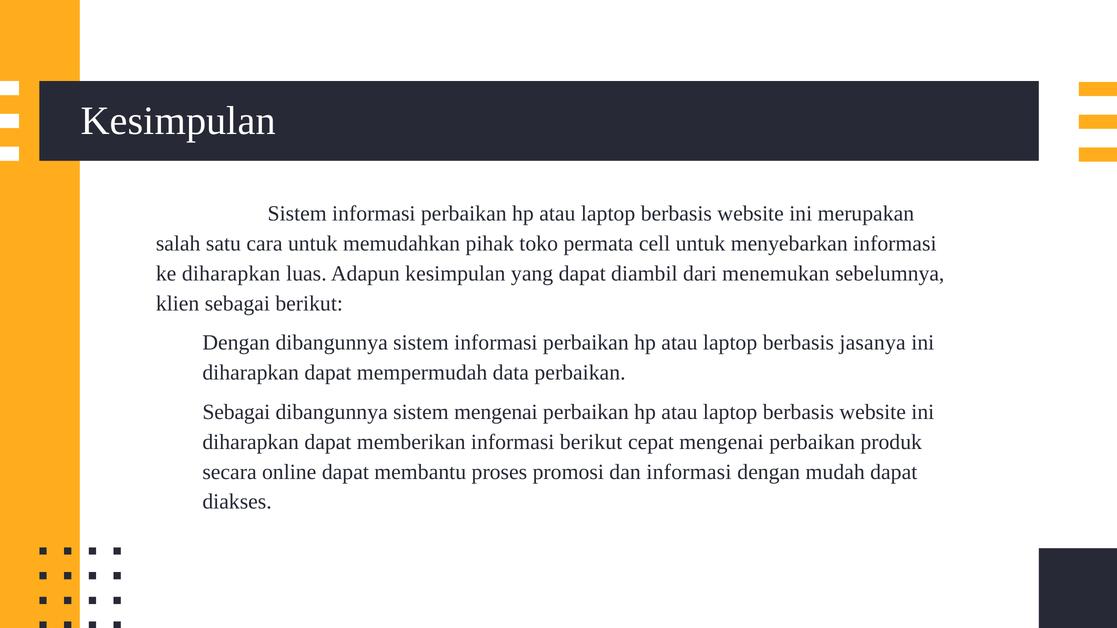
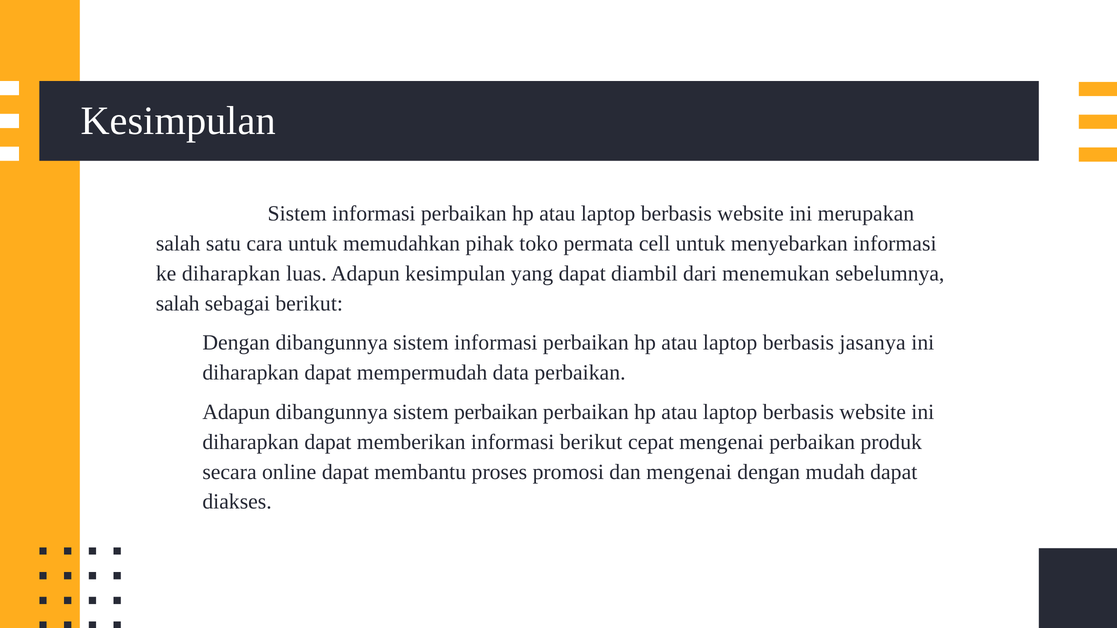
klien at (178, 304): klien -> salah
Sebagai at (236, 412): Sebagai -> Adapun
sistem mengenai: mengenai -> perbaikan
dan informasi: informasi -> mengenai
